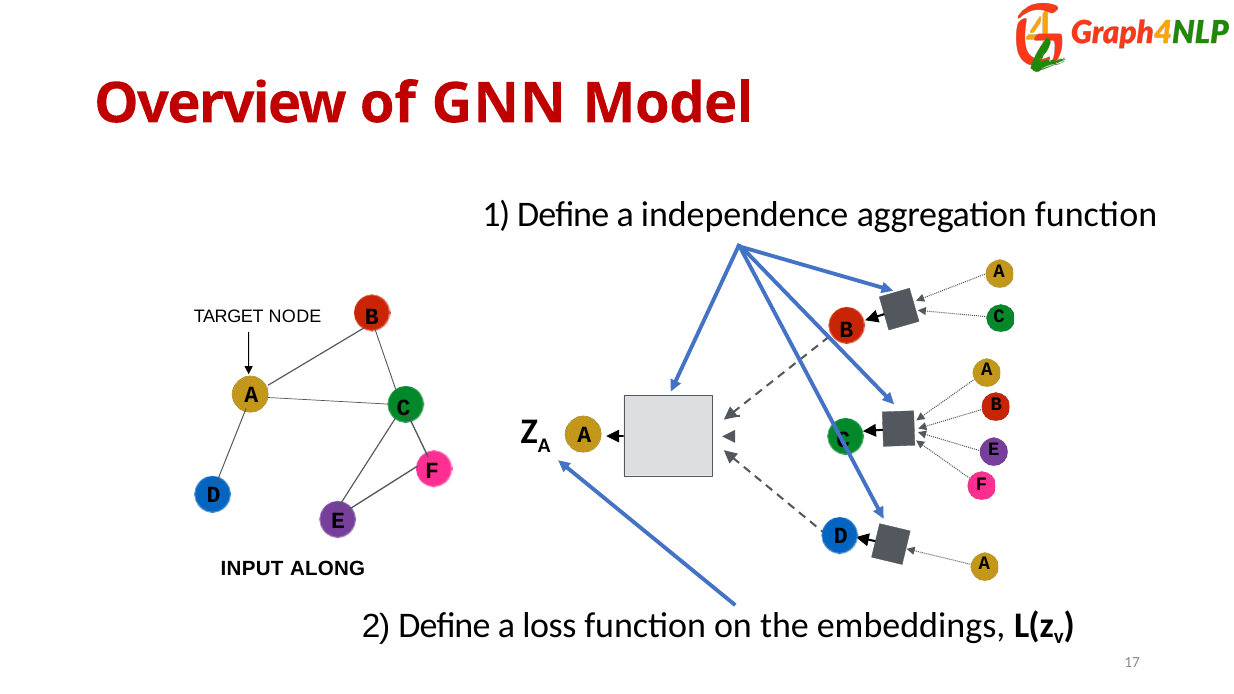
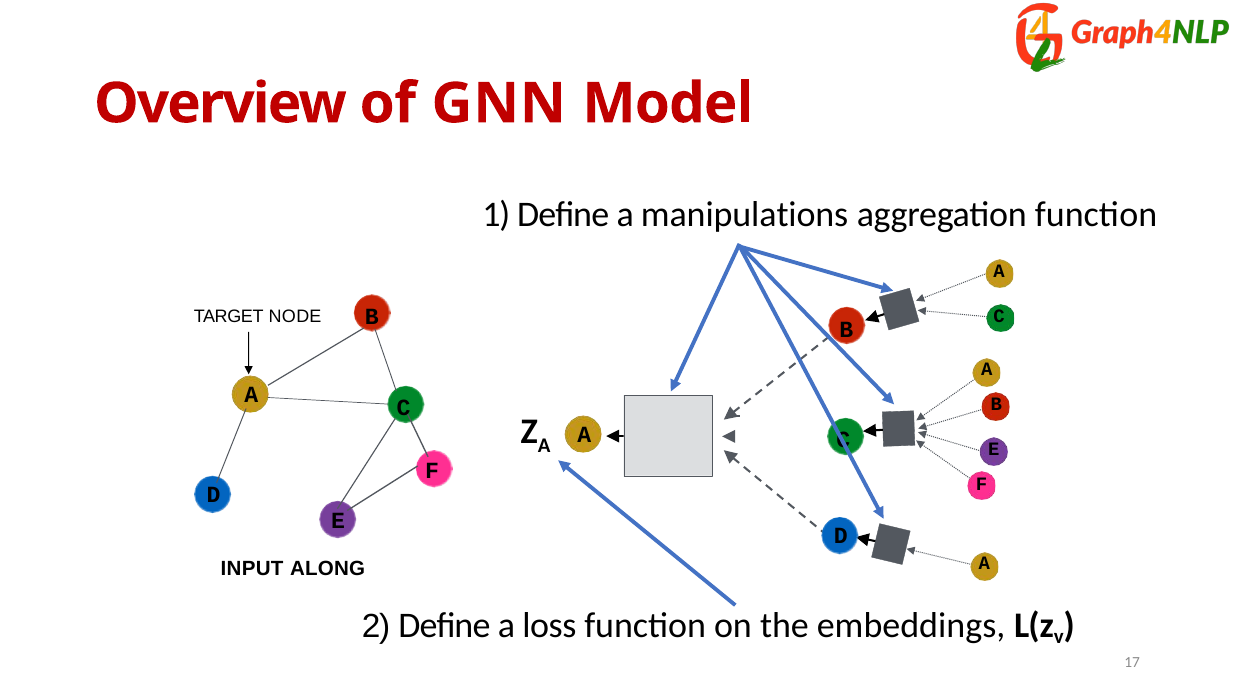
independence: independence -> manipulations
